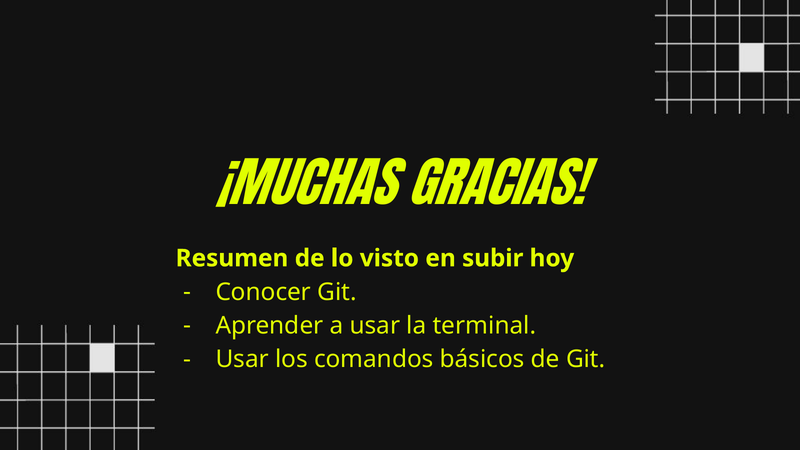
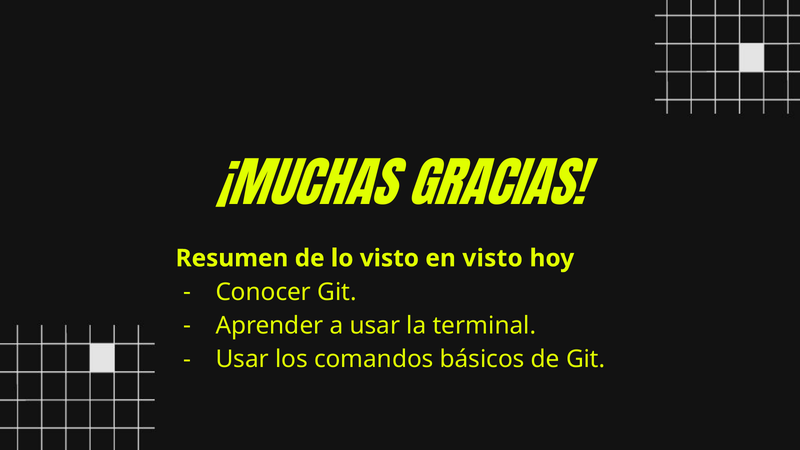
en subir: subir -> visto
